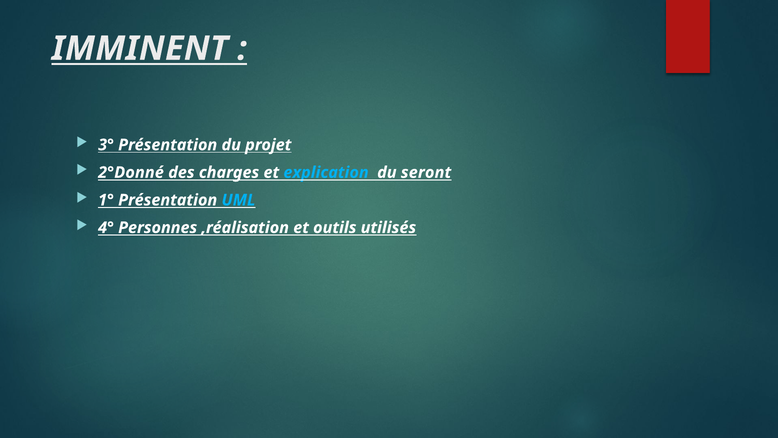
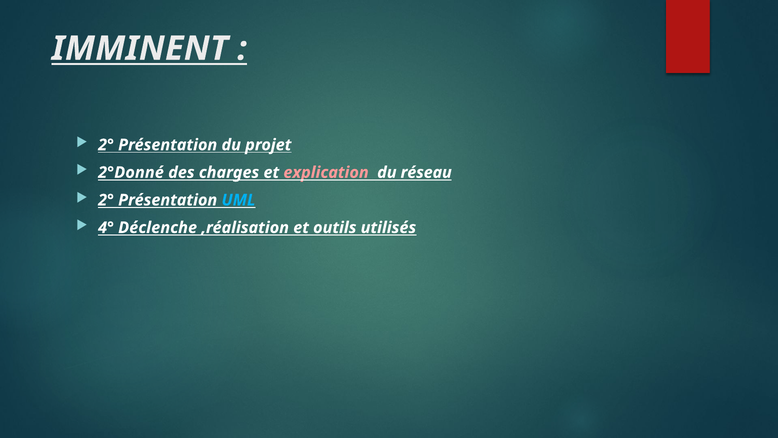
3° at (106, 145): 3° -> 2°
explication colour: light blue -> pink
seront: seront -> réseau
1° at (106, 200): 1° -> 2°
Personnes: Personnes -> Déclenche
